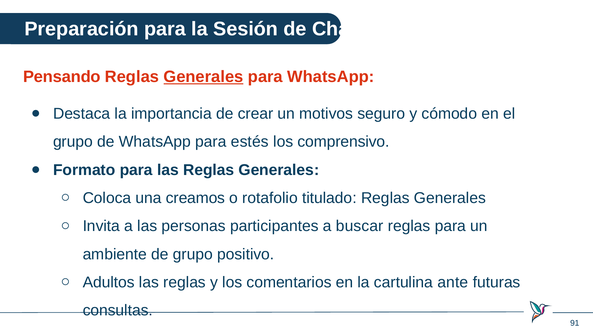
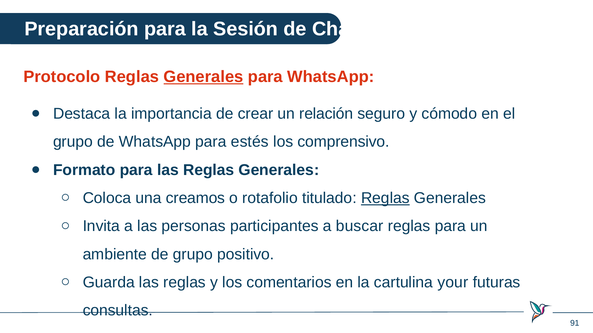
Pensando: Pensando -> Protocolo
motivos: motivos -> relación
Reglas at (385, 198) underline: none -> present
Adultos: Adultos -> Guarda
ante: ante -> your
